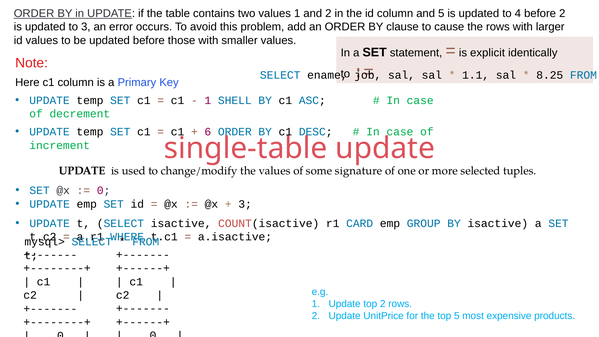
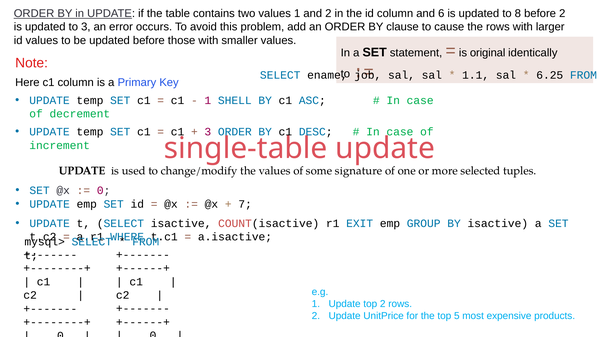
and 5: 5 -> 6
4: 4 -> 8
explicit: explicit -> original
8.25: 8.25 -> 6.25
6 at (208, 132): 6 -> 3
3 at (245, 204): 3 -> 7
CARD: CARD -> EXIT
